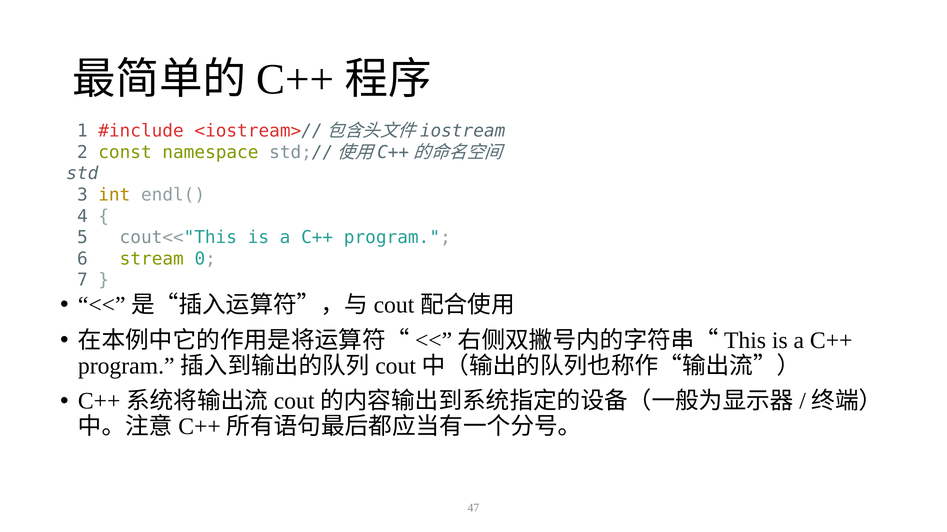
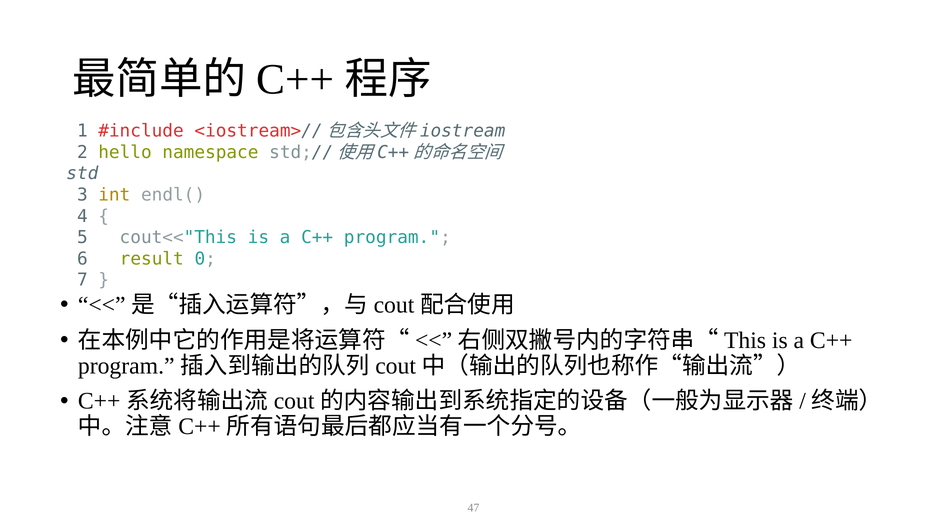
const: const -> hello
stream: stream -> result
